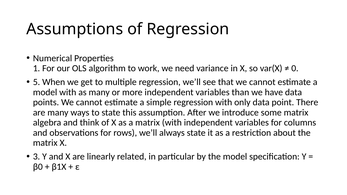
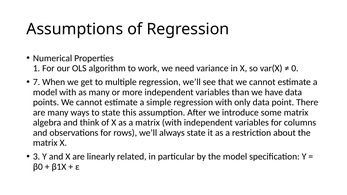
5: 5 -> 7
